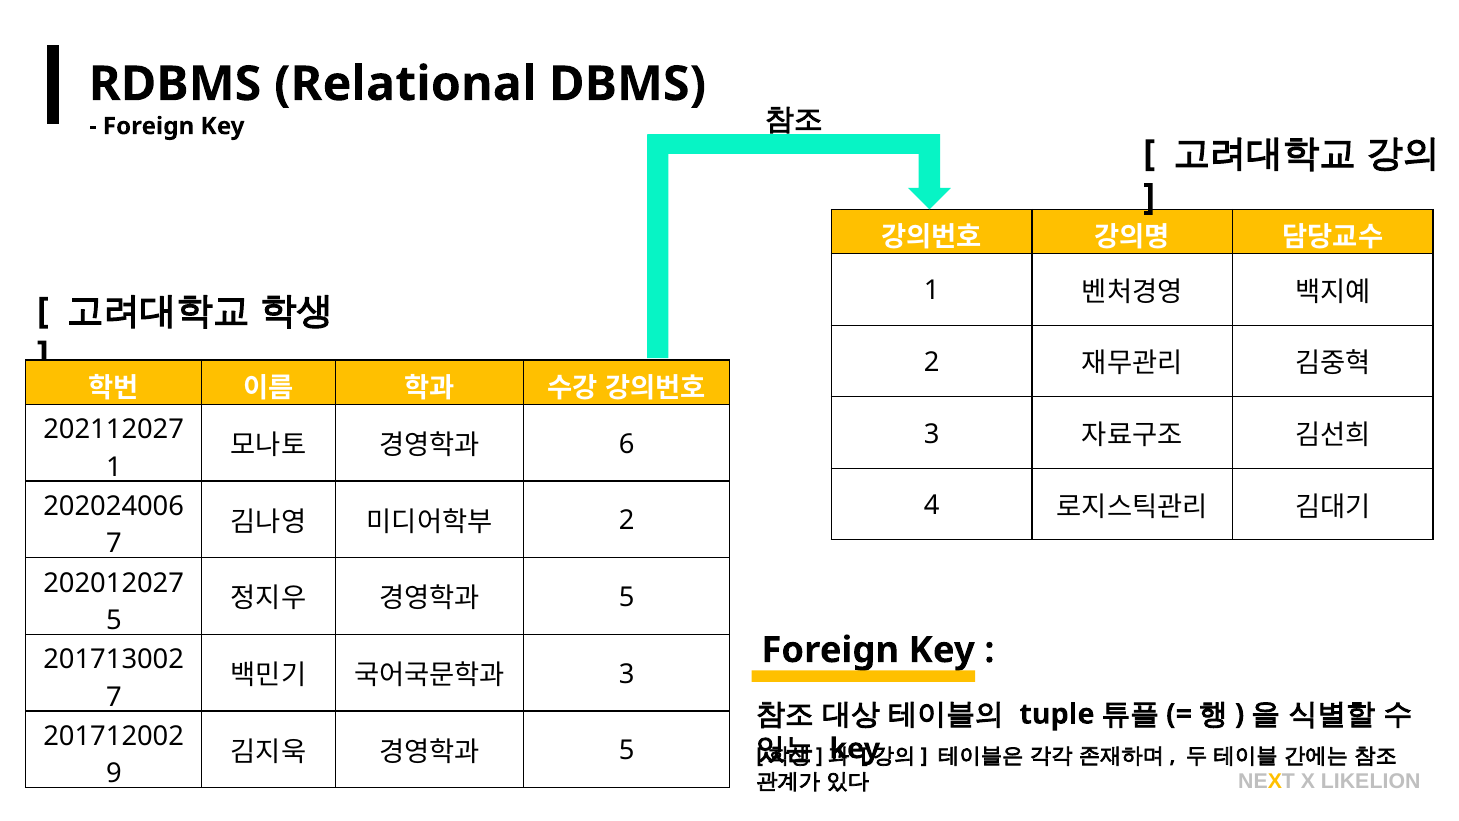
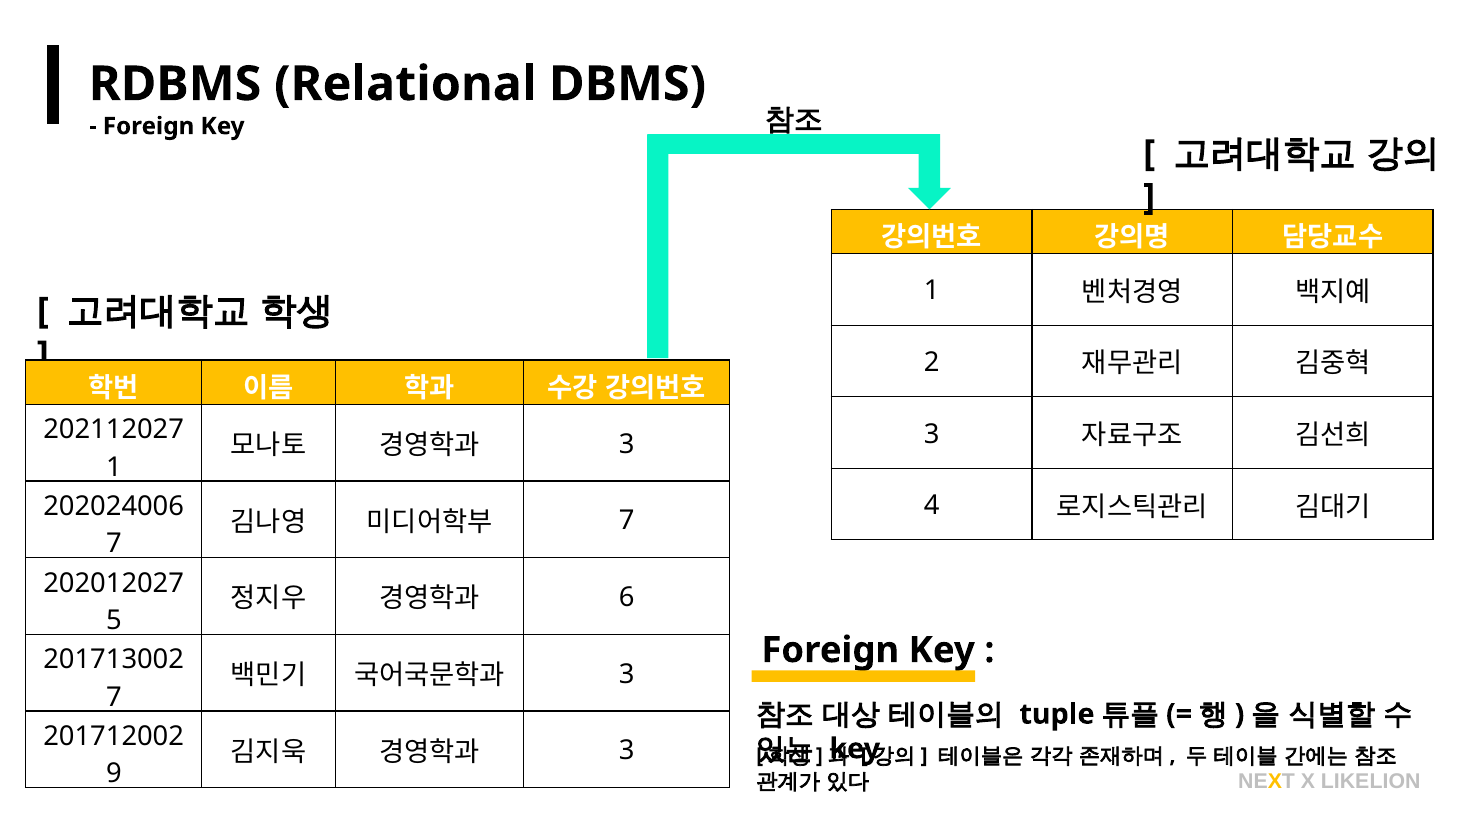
6 at (627, 444): 6 -> 3
2 at (627, 521): 2 -> 7
5 at (627, 597): 5 -> 6
5 at (627, 750): 5 -> 3
